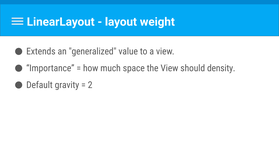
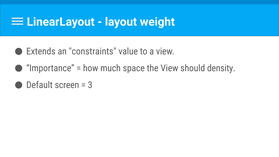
generalized: generalized -> constraints
gravity: gravity -> screen
2: 2 -> 3
